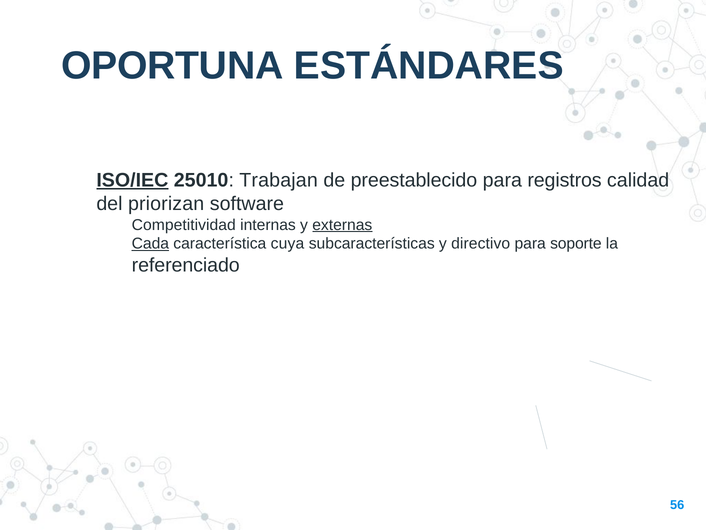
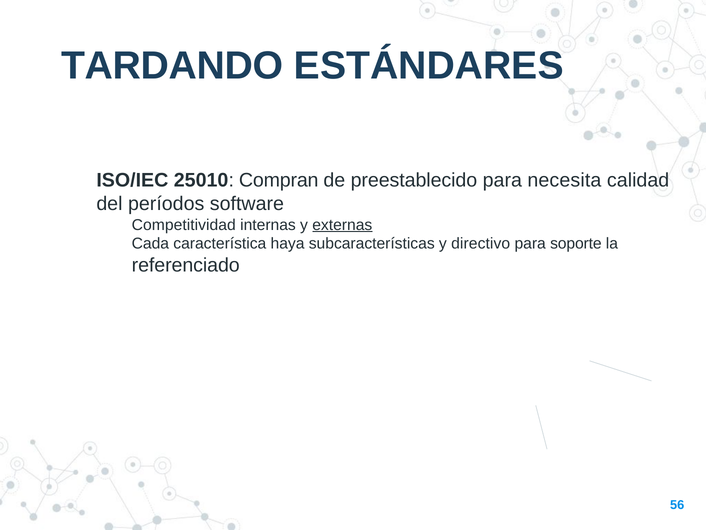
OPORTUNA: OPORTUNA -> TARDANDO
ISO/IEC underline: present -> none
Trabajan: Trabajan -> Compran
registros: registros -> necesita
priorizan: priorizan -> períodos
Cada underline: present -> none
cuya: cuya -> haya
